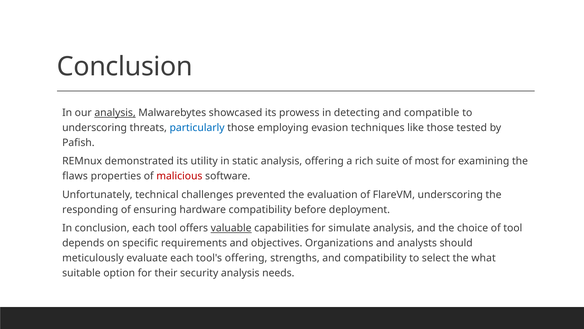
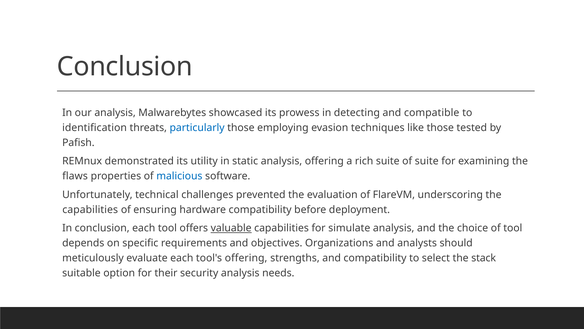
analysis at (115, 113) underline: present -> none
underscoring at (95, 127): underscoring -> identification
of most: most -> suite
malicious colour: red -> blue
responding at (90, 209): responding -> capabilities
what: what -> stack
